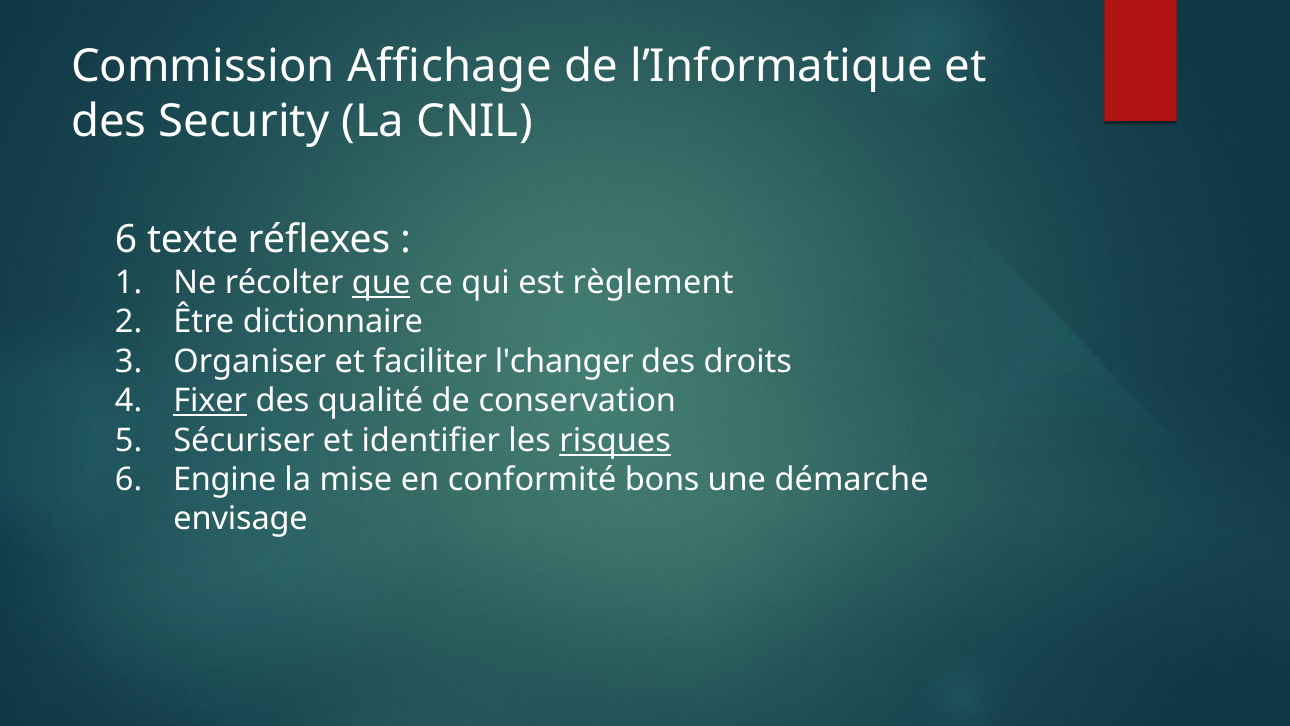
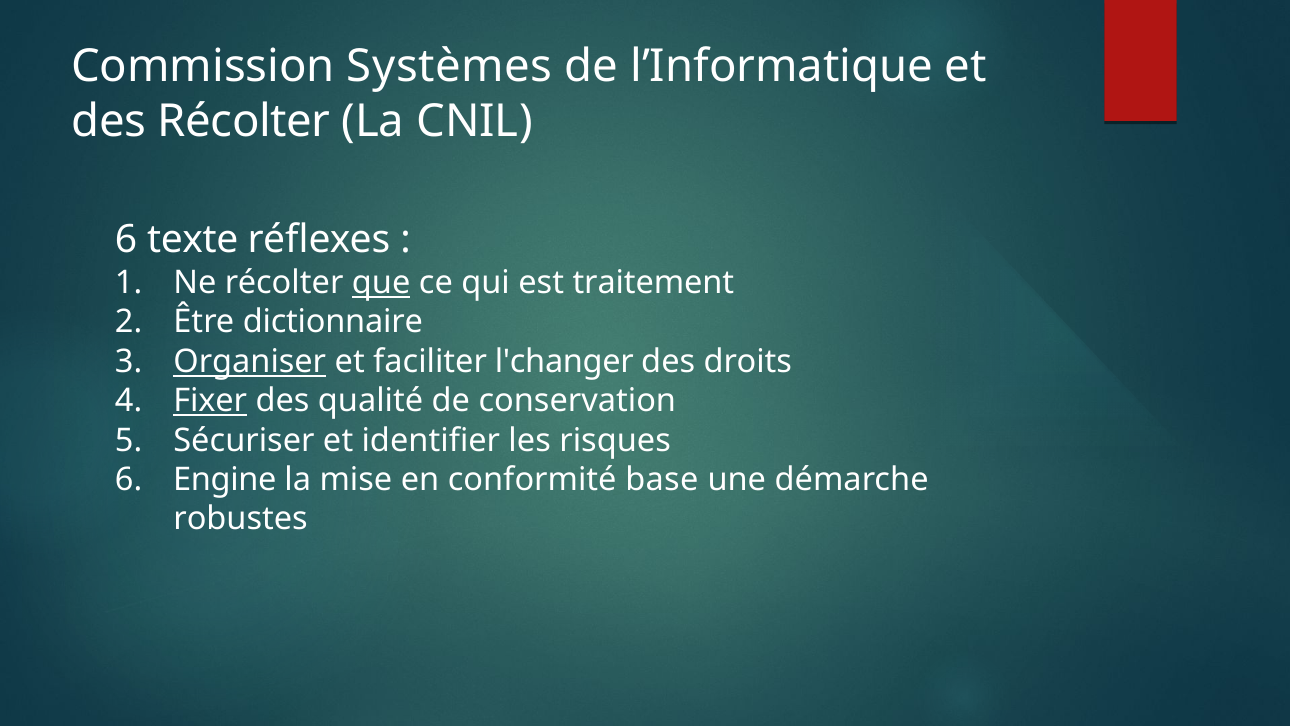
Affichage: Affichage -> Systèmes
des Security: Security -> Récolter
règlement: règlement -> traitement
Organiser underline: none -> present
risques underline: present -> none
bons: bons -> base
envisage: envisage -> robustes
